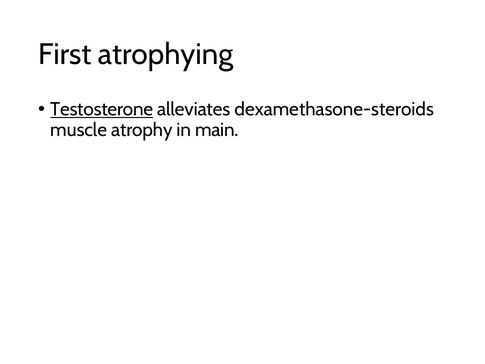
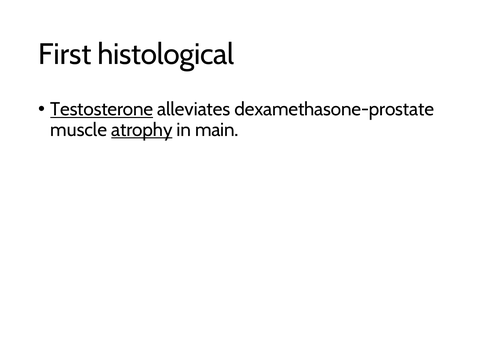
atrophying: atrophying -> histological
dexamethasone-steroids: dexamethasone-steroids -> dexamethasone-prostate
atrophy underline: none -> present
